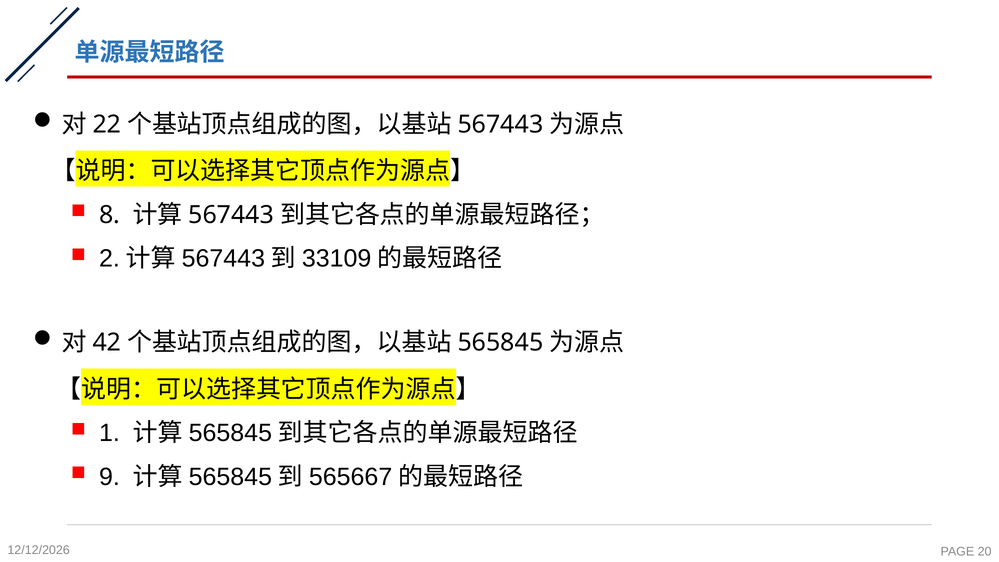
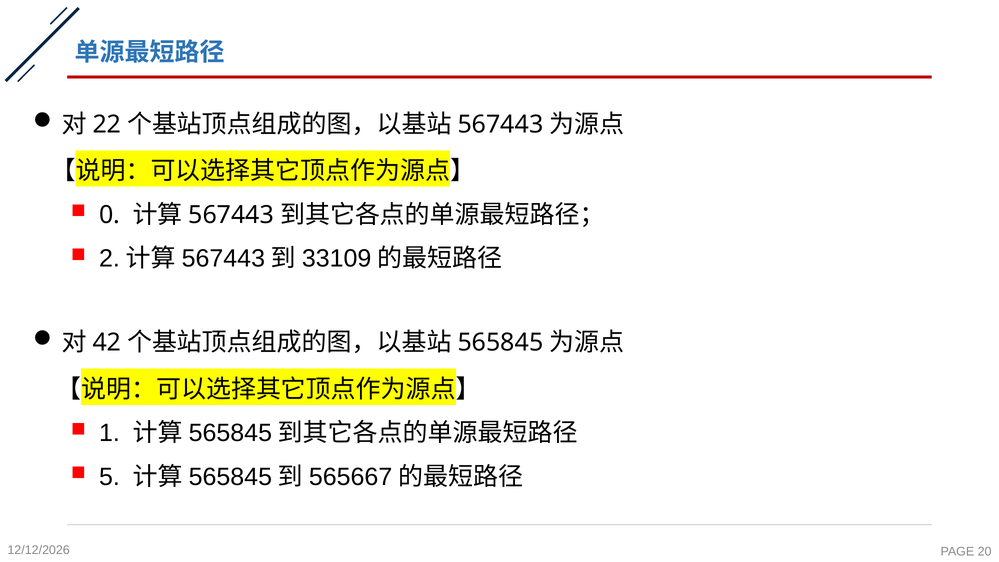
8: 8 -> 0
9: 9 -> 5
